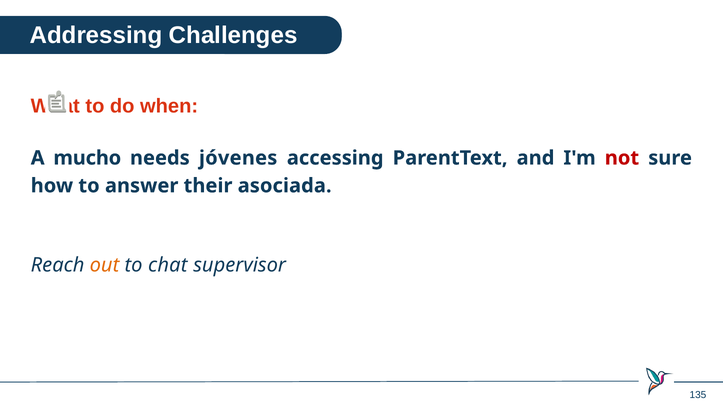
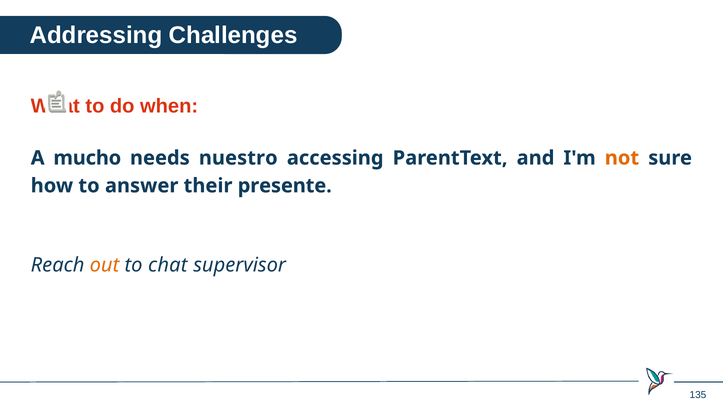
jóvenes: jóvenes -> nuestro
not colour: red -> orange
asociada: asociada -> presente
